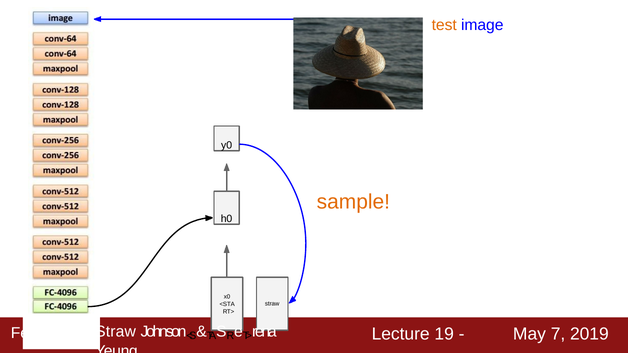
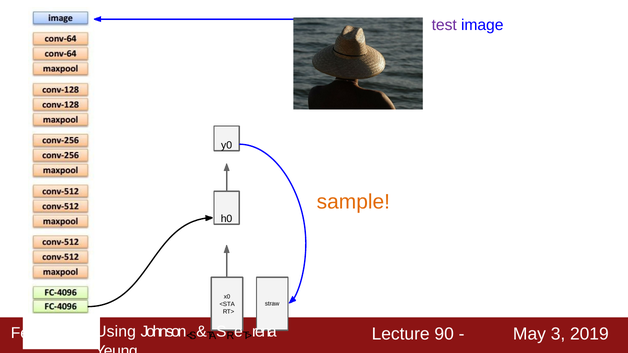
test colour: orange -> purple
19: 19 -> 90
7: 7 -> 3
F Straw: Straw -> Using
